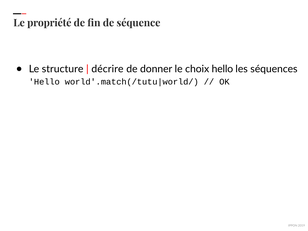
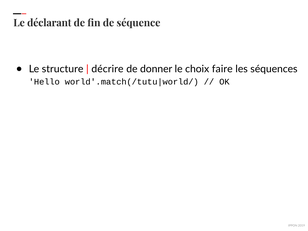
propriété: propriété -> déclarant
choix hello: hello -> faire
